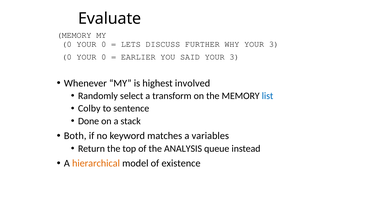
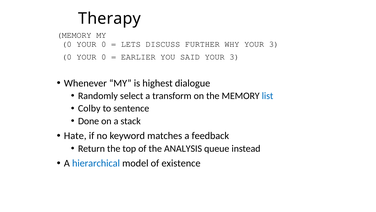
Evaluate: Evaluate -> Therapy
involved: involved -> dialogue
Both: Both -> Hate
variables: variables -> feedback
hierarchical colour: orange -> blue
